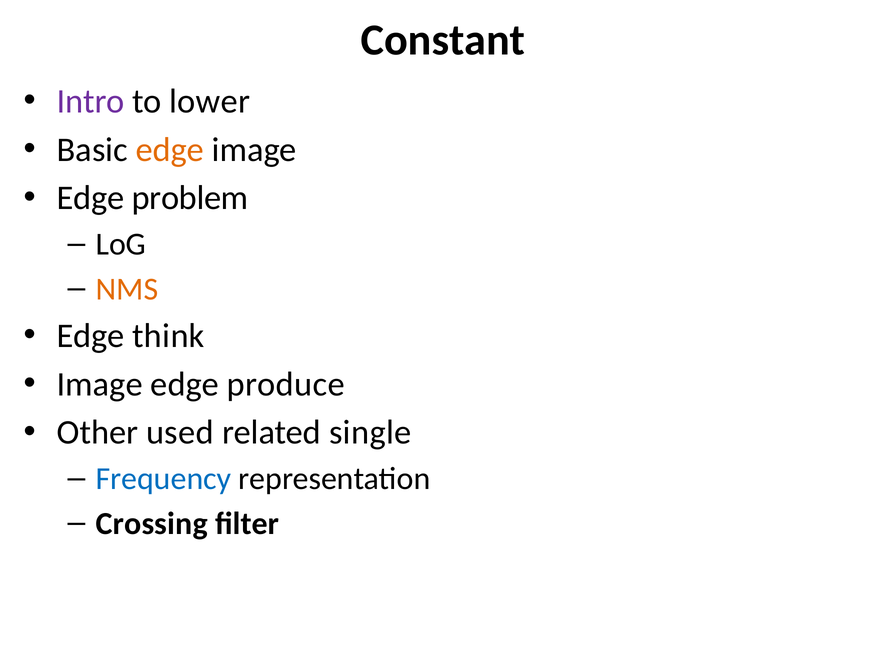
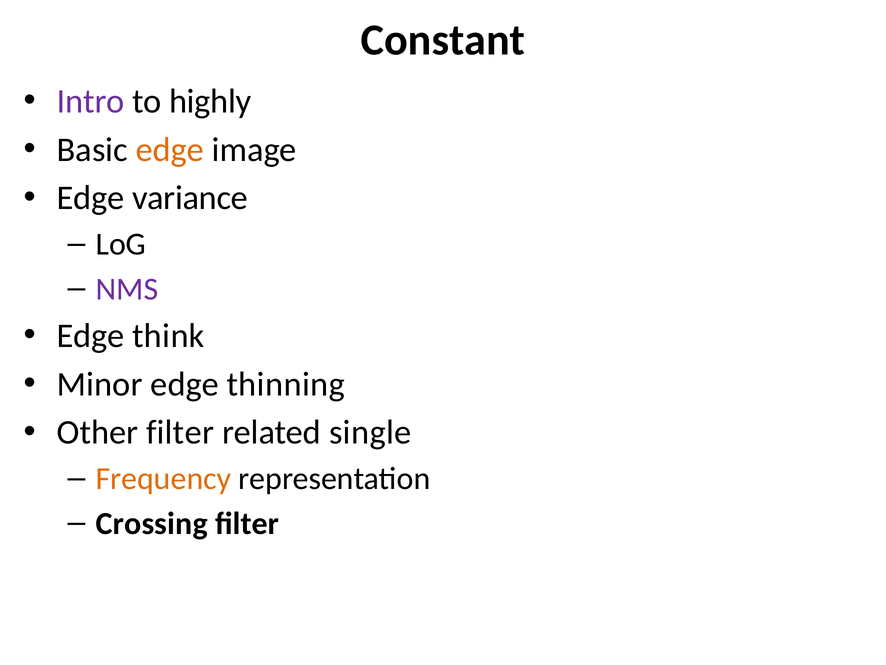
lower: lower -> highly
problem: problem -> variance
NMS colour: orange -> purple
Image at (100, 384): Image -> Minor
produce: produce -> thinning
Other used: used -> filter
Frequency colour: blue -> orange
